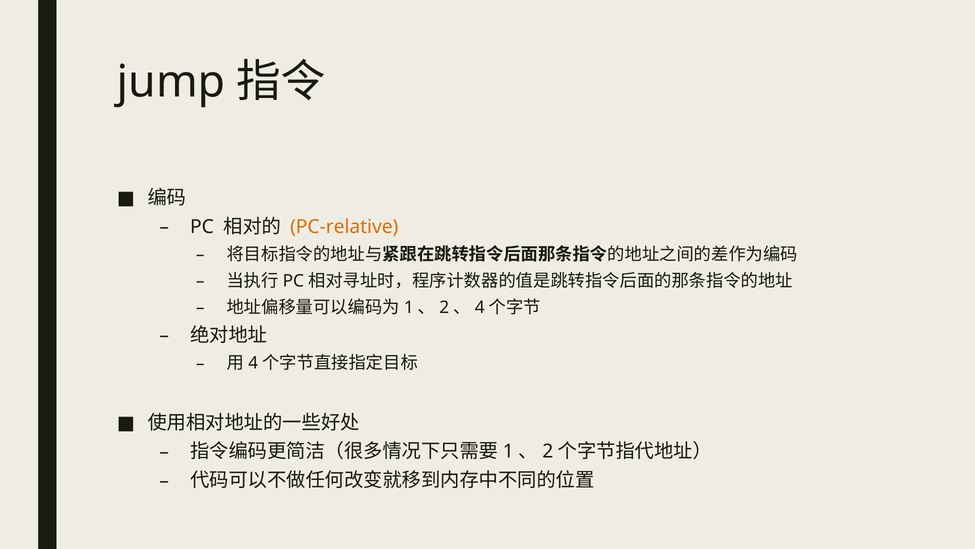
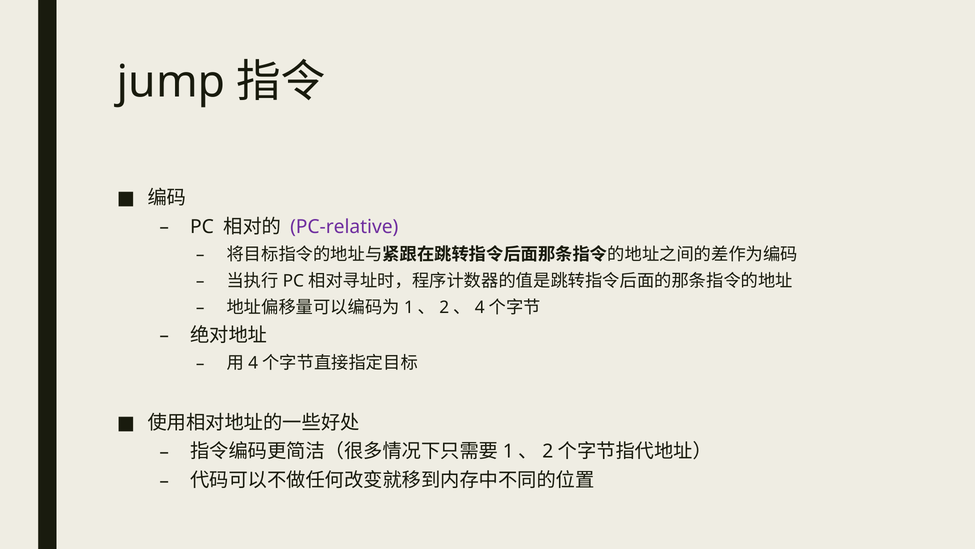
PC-relative colour: orange -> purple
